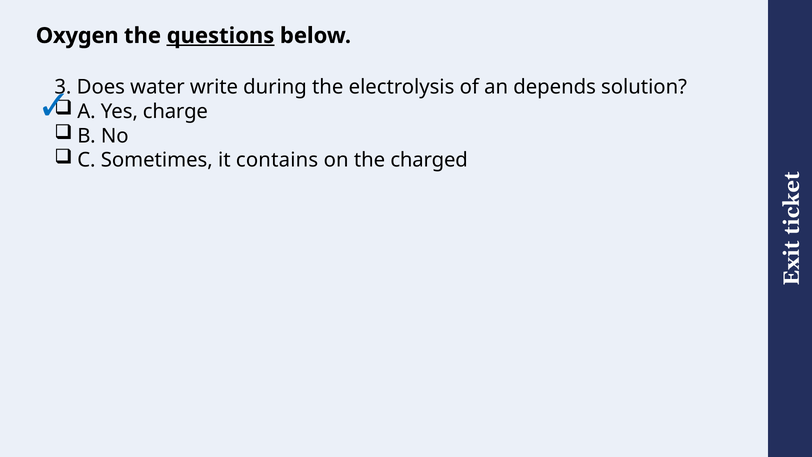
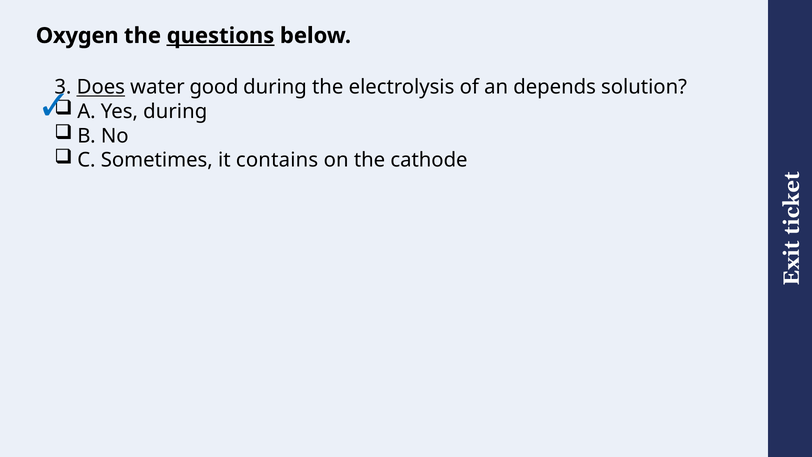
Does underline: none -> present
write: write -> good
Yes charge: charge -> during
charged: charged -> cathode
